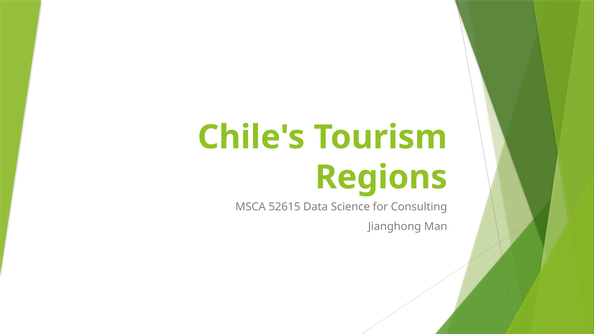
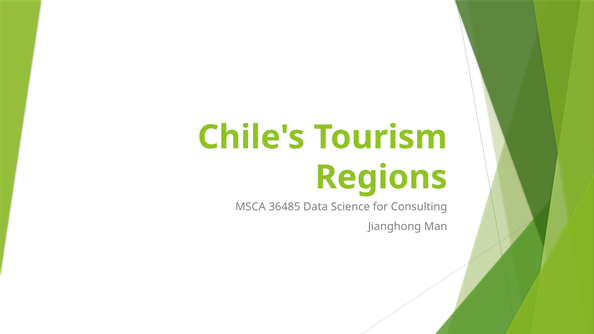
52615: 52615 -> 36485
